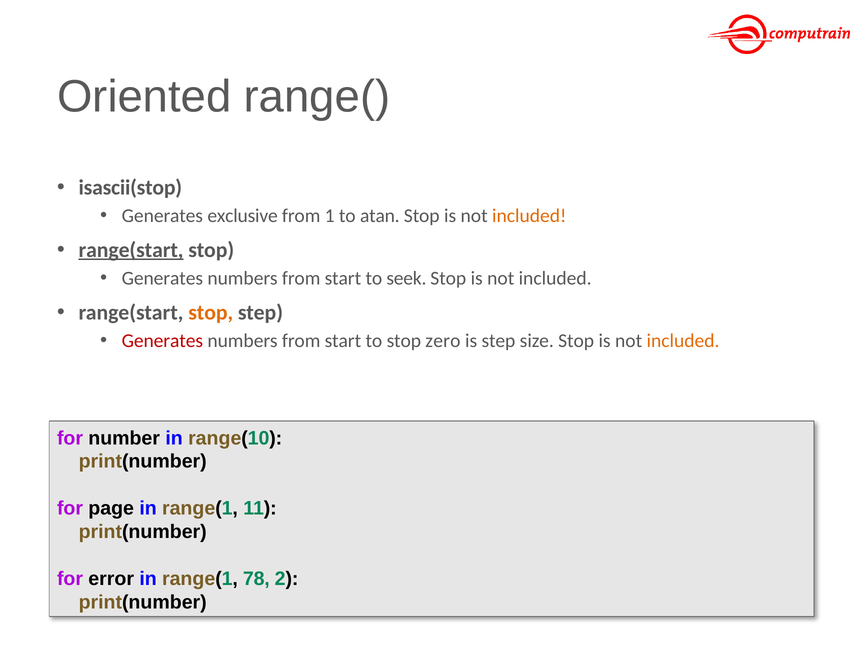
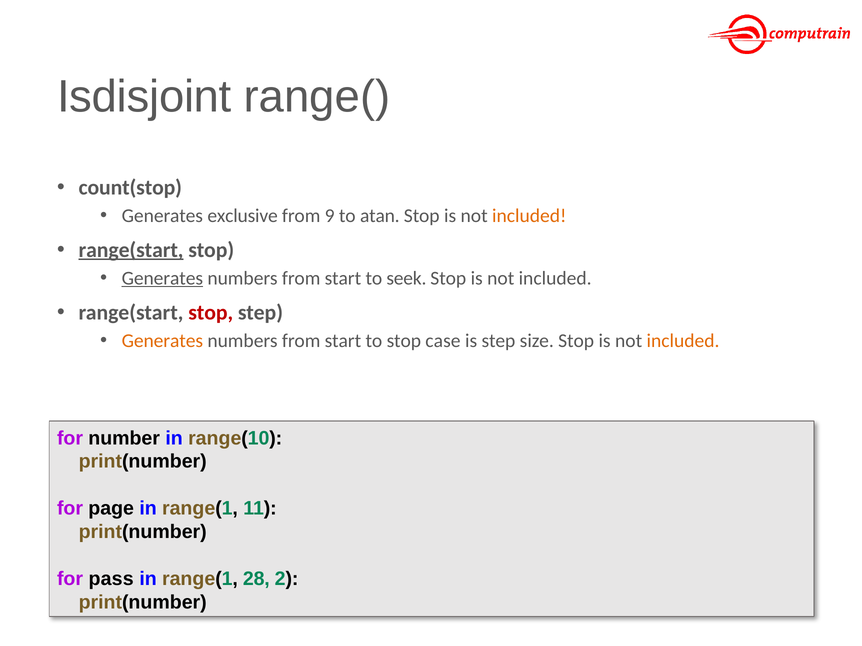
Oriented: Oriented -> Isdisjoint
isascii(stop: isascii(stop -> count(stop
1: 1 -> 9
Generates at (162, 278) underline: none -> present
stop at (211, 313) colour: orange -> red
Generates at (162, 341) colour: red -> orange
zero: zero -> case
error: error -> pass
78: 78 -> 28
